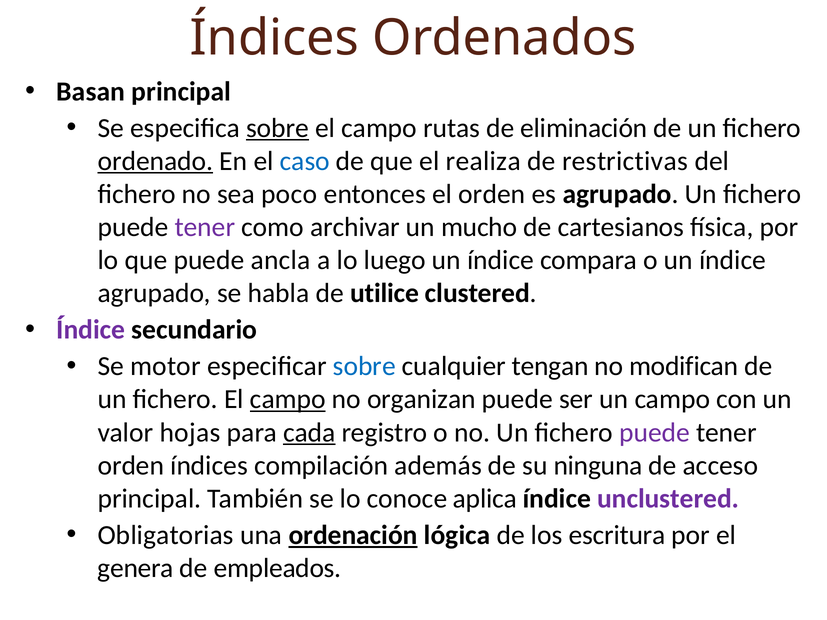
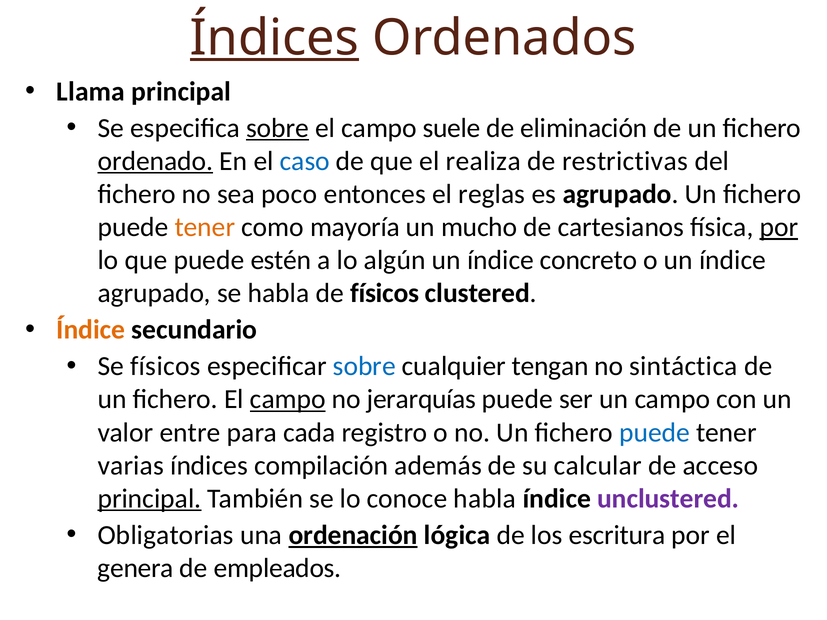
Índices at (274, 38) underline: none -> present
Basan: Basan -> Llama
rutas: rutas -> suele
el orden: orden -> reglas
tener at (205, 227) colour: purple -> orange
archivar: archivar -> mayoría
por at (779, 227) underline: none -> present
ancla: ancla -> estén
luego: luego -> algún
compara: compara -> concreto
de utilice: utilice -> físicos
Índice at (91, 330) colour: purple -> orange
Se motor: motor -> físicos
modifican: modifican -> sintáctica
organizan: organizan -> jerarquías
hojas: hojas -> entre
cada underline: present -> none
puede at (655, 433) colour: purple -> blue
orden at (131, 466): orden -> varias
ninguna: ninguna -> calcular
principal at (149, 499) underline: none -> present
conoce aplica: aplica -> habla
